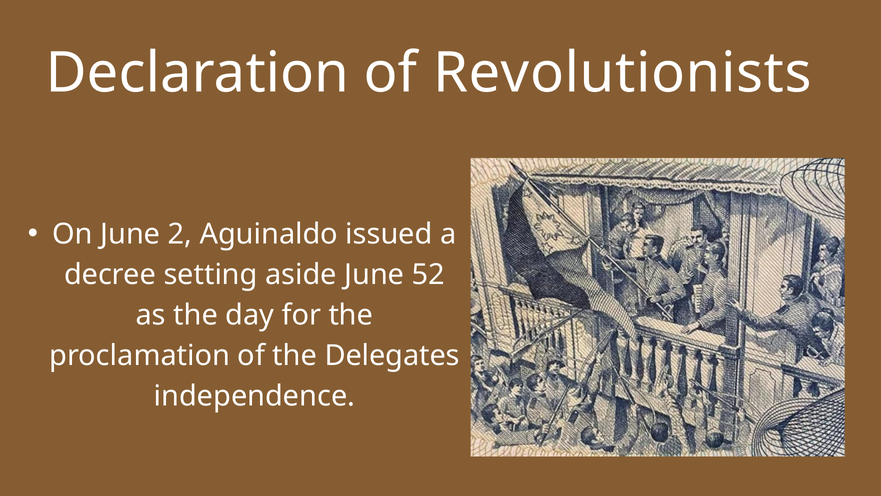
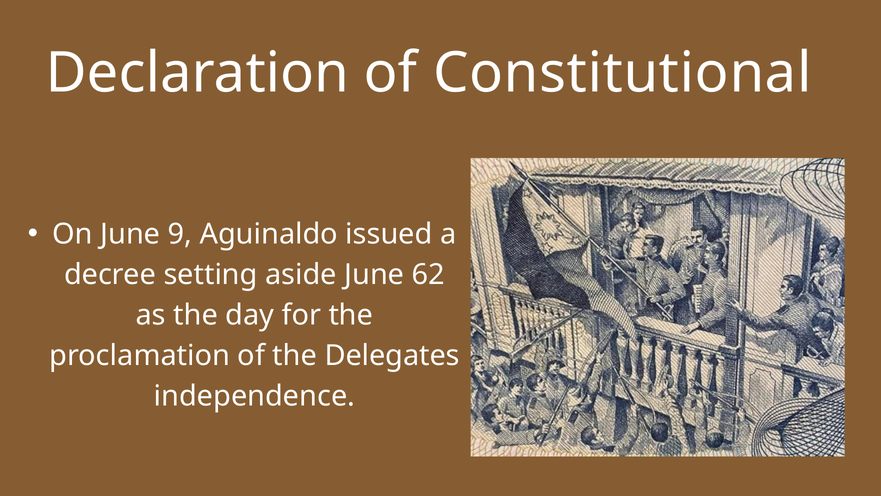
Revolutionists: Revolutionists -> Constitutional
2: 2 -> 9
52: 52 -> 62
